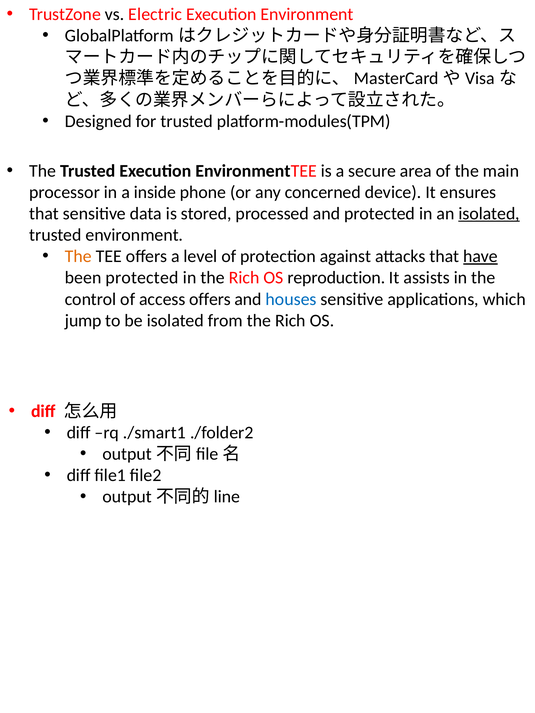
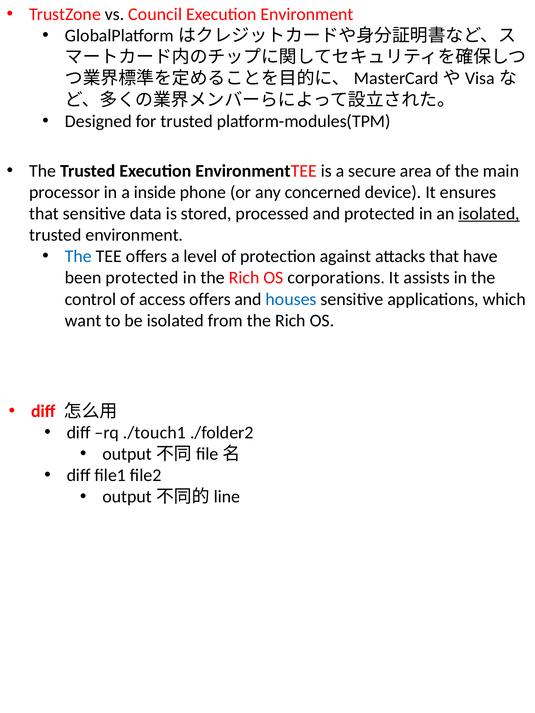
Electric: Electric -> Council
The at (78, 256) colour: orange -> blue
have underline: present -> none
reproduction: reproduction -> corporations
jump: jump -> want
./smart1: ./smart1 -> ./touch1
